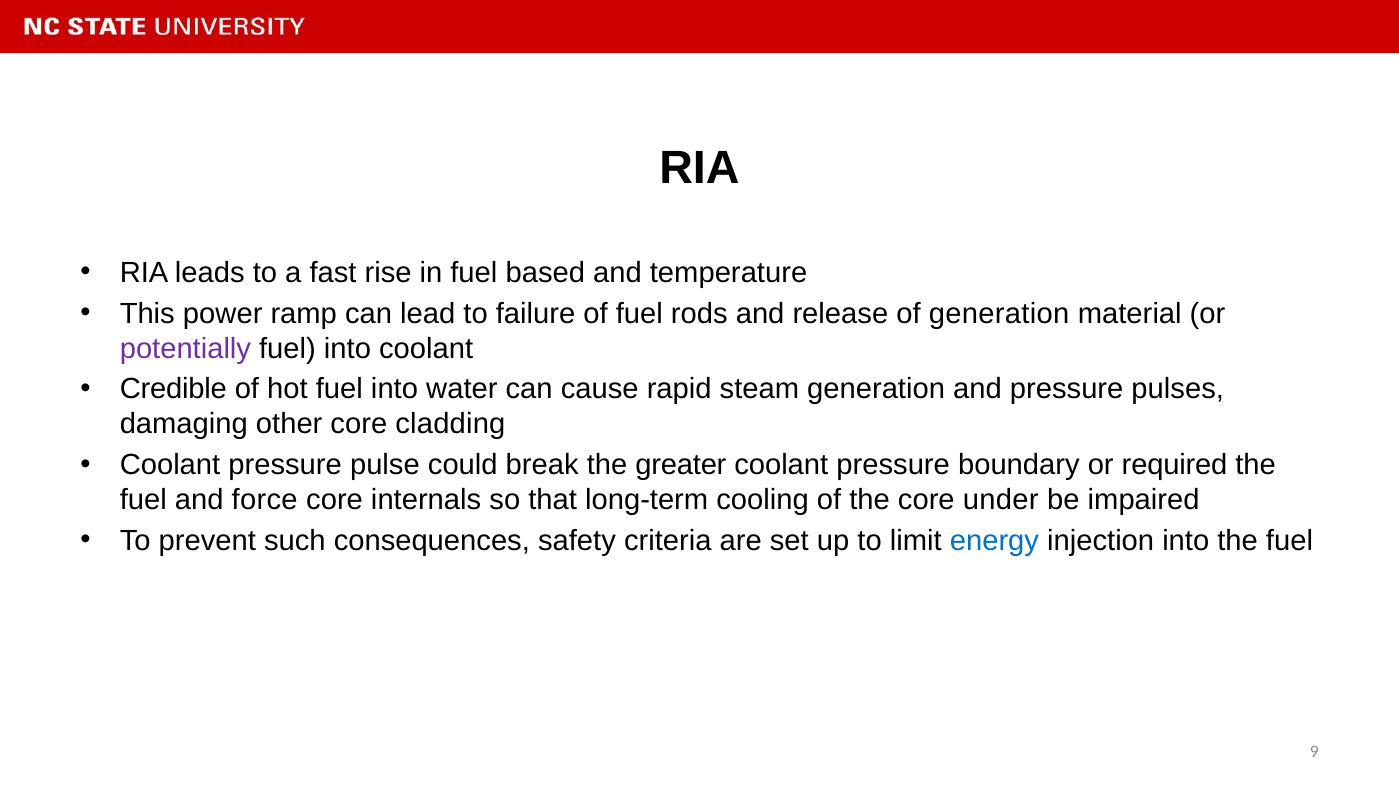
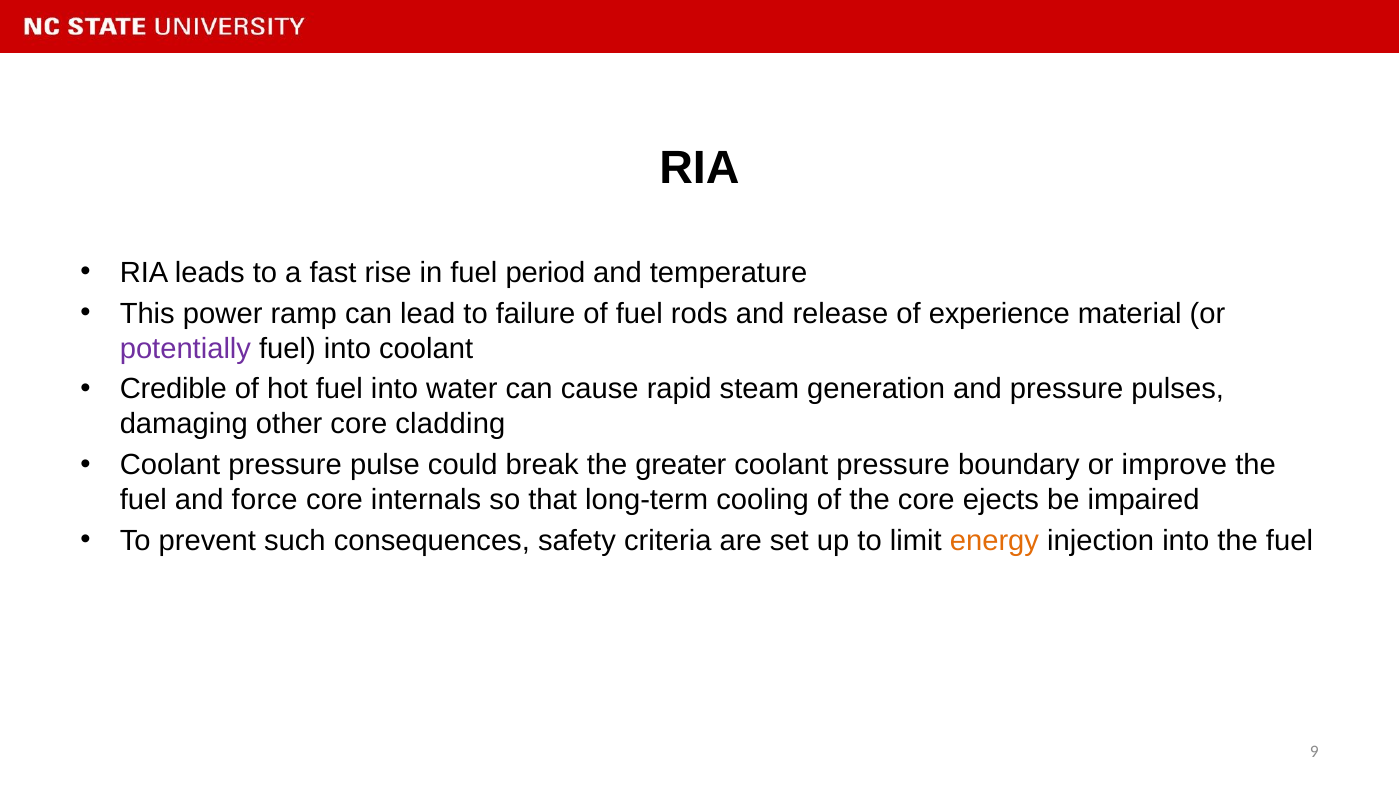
based: based -> period
of generation: generation -> experience
required: required -> improve
under: under -> ejects
energy colour: blue -> orange
